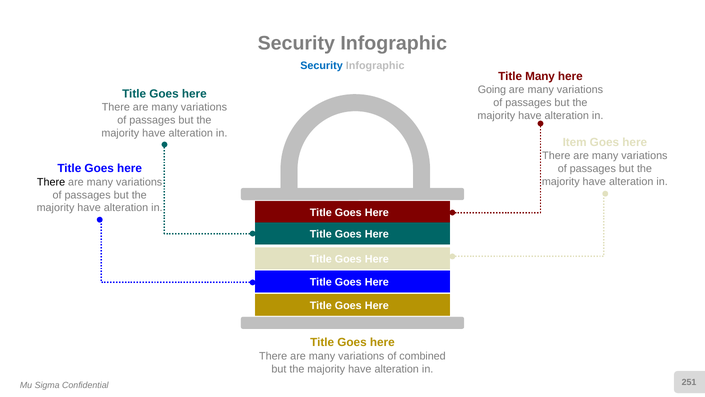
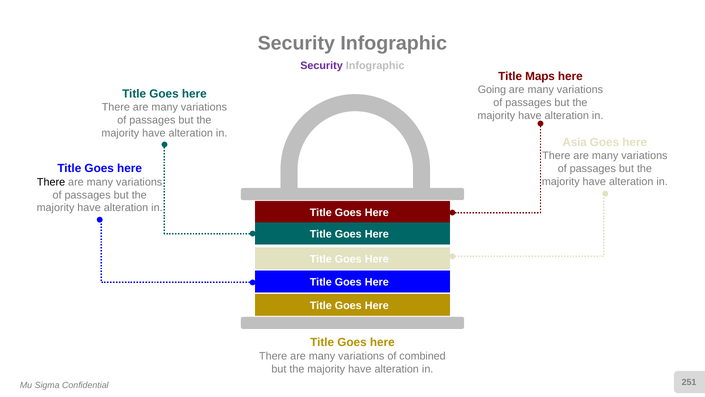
Security at (322, 65) colour: blue -> purple
Title Many: Many -> Maps
Item: Item -> Asia
